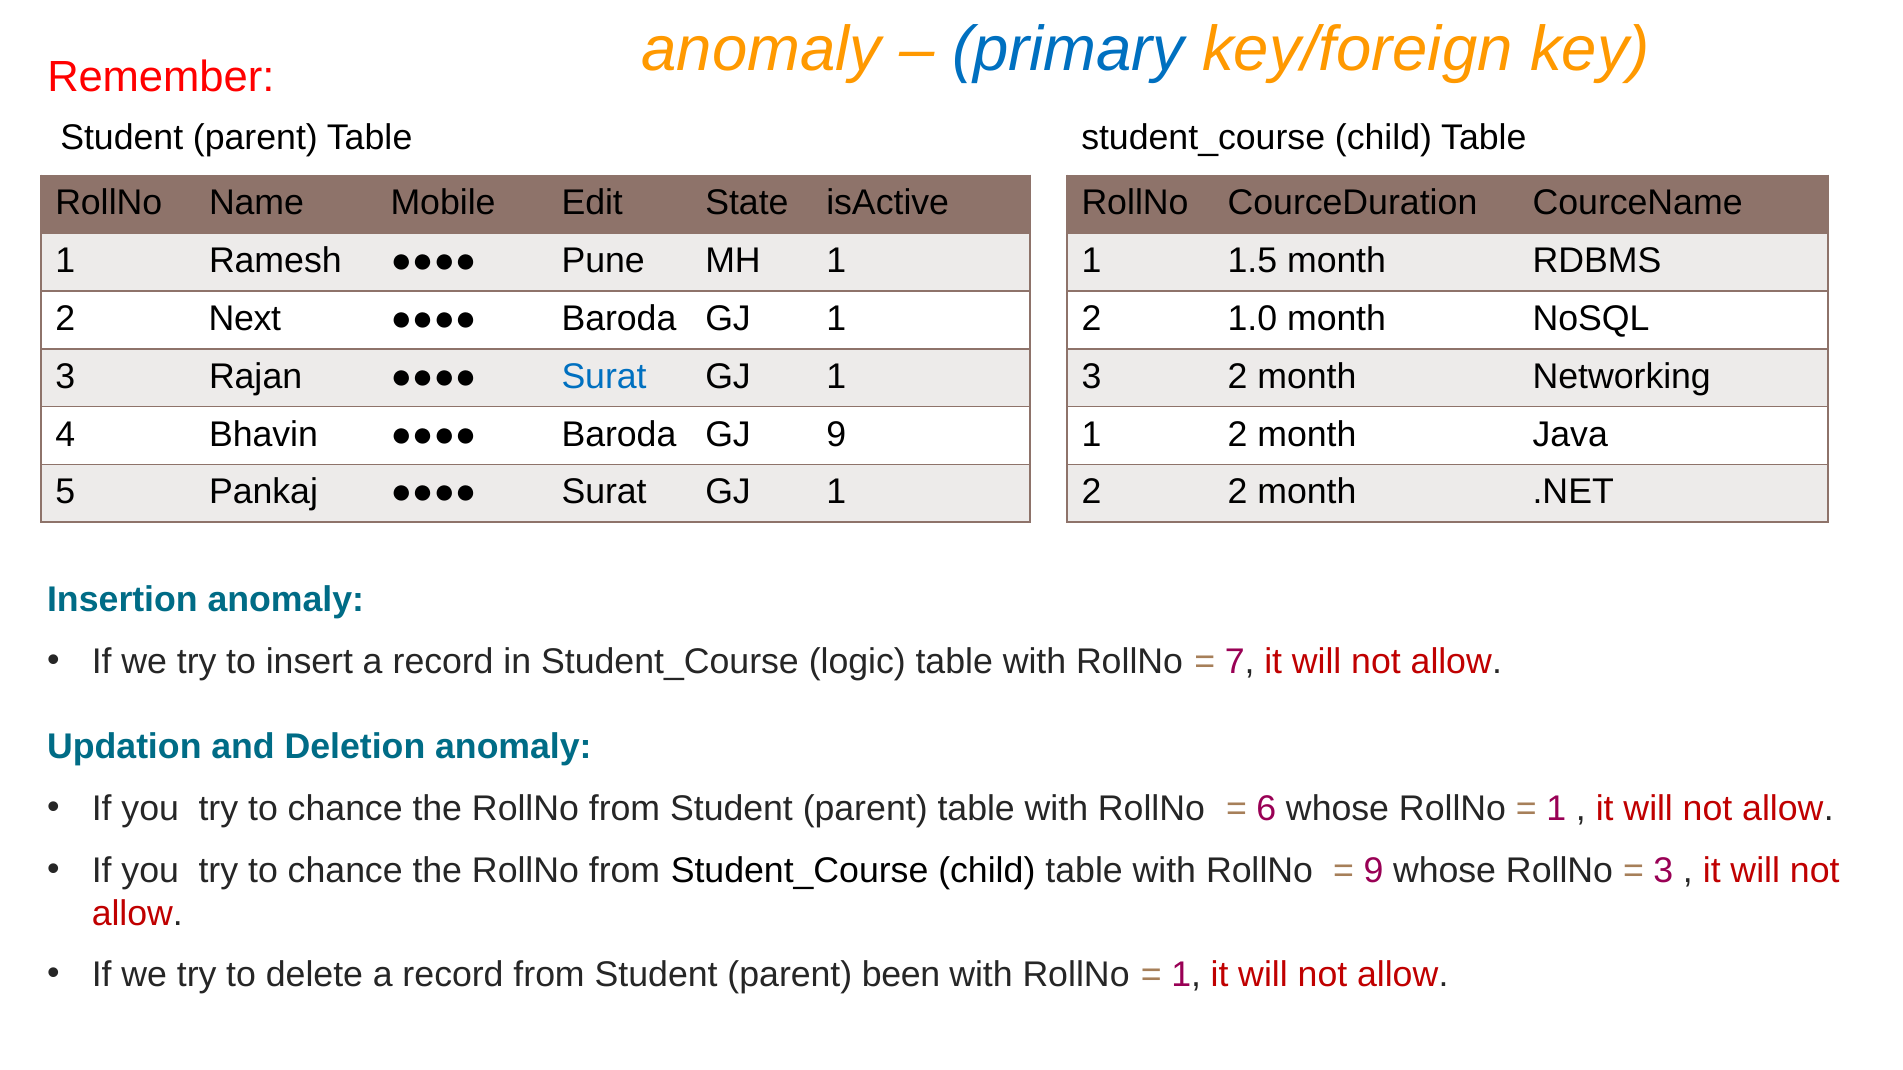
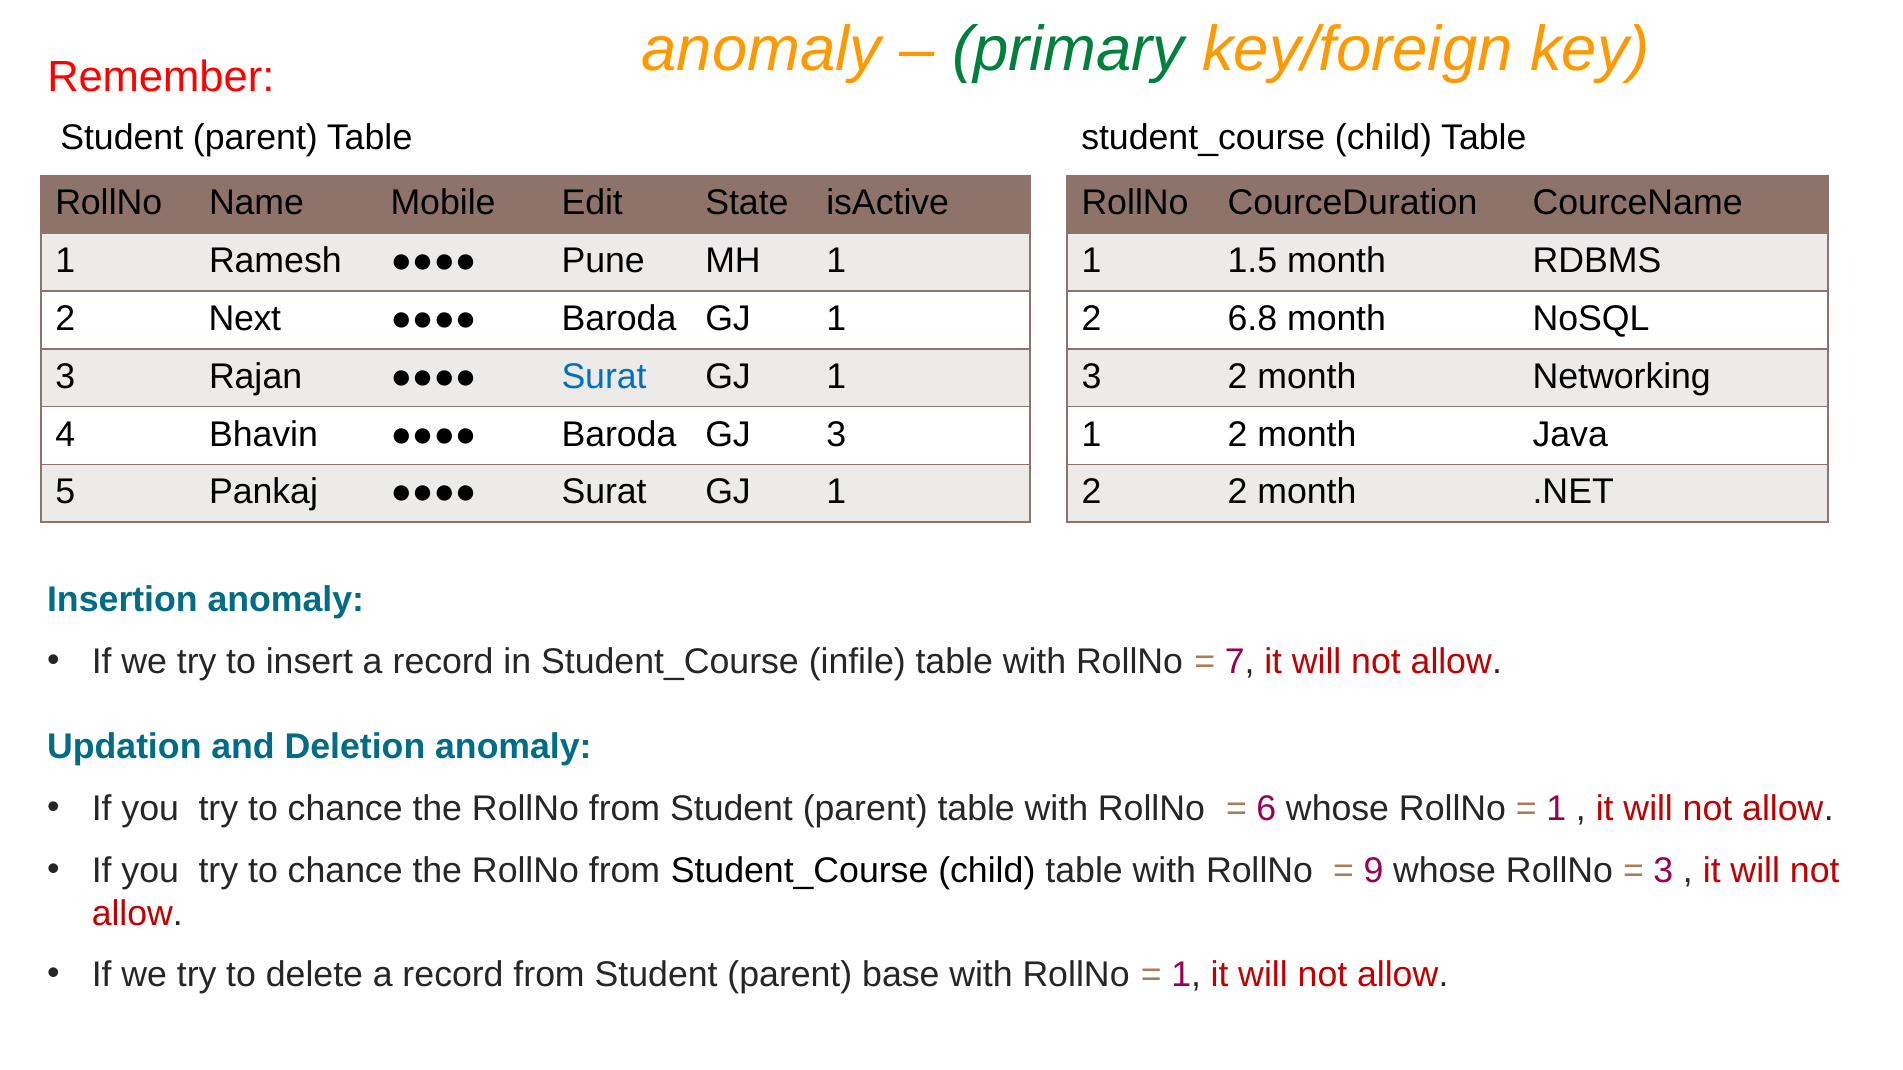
primary colour: blue -> green
1.0: 1.0 -> 6.8
GJ 9: 9 -> 3
logic: logic -> infile
been: been -> base
